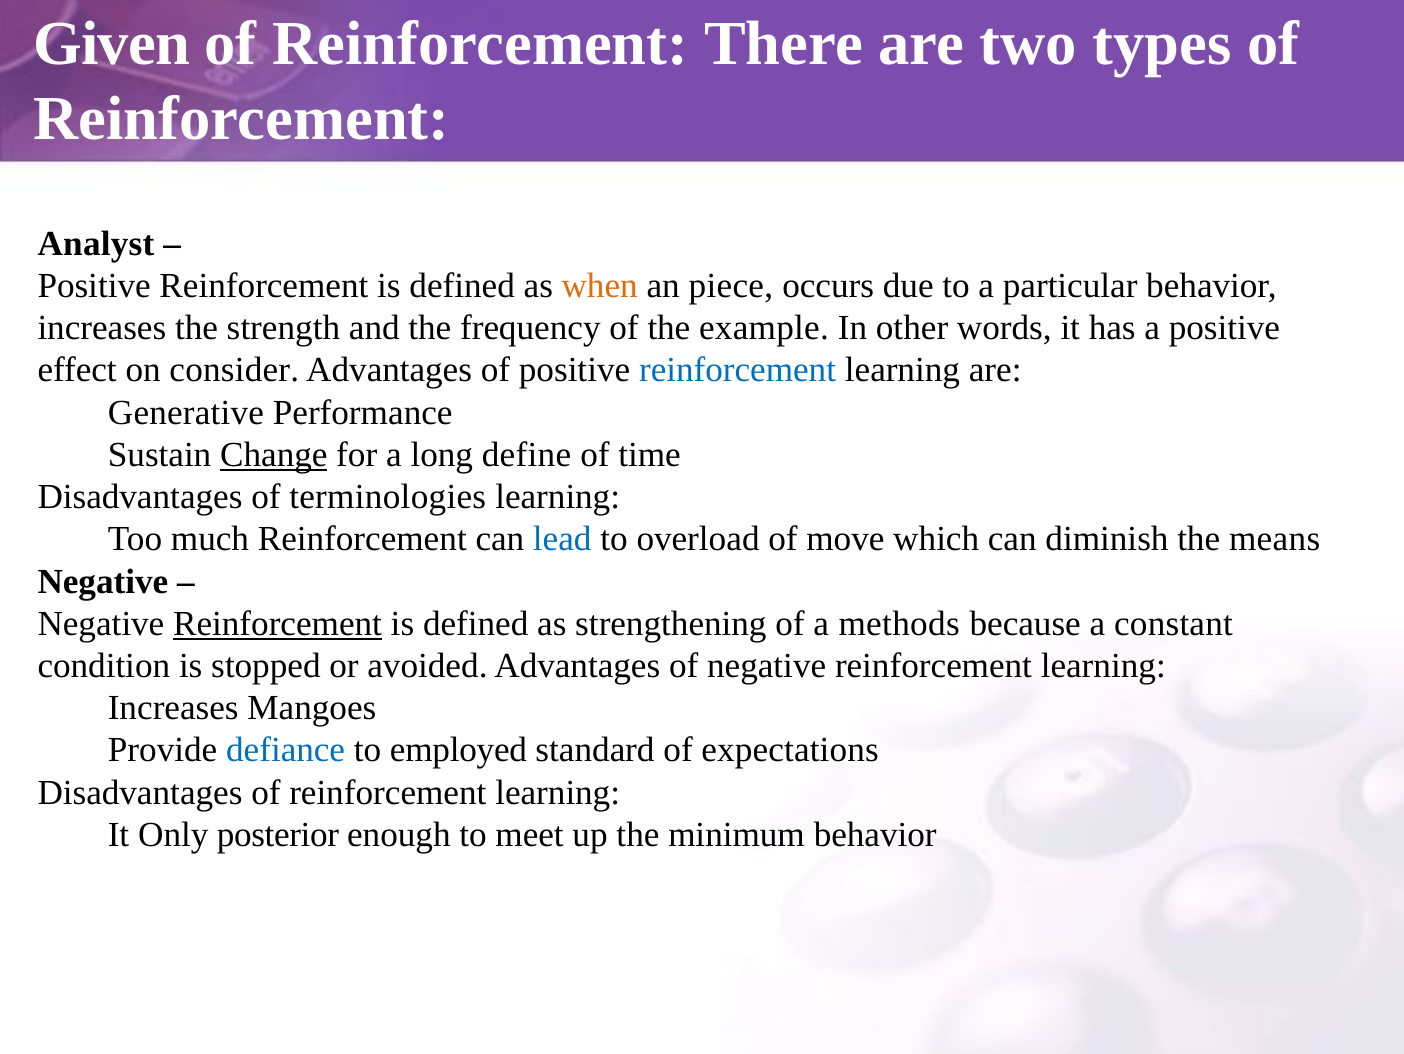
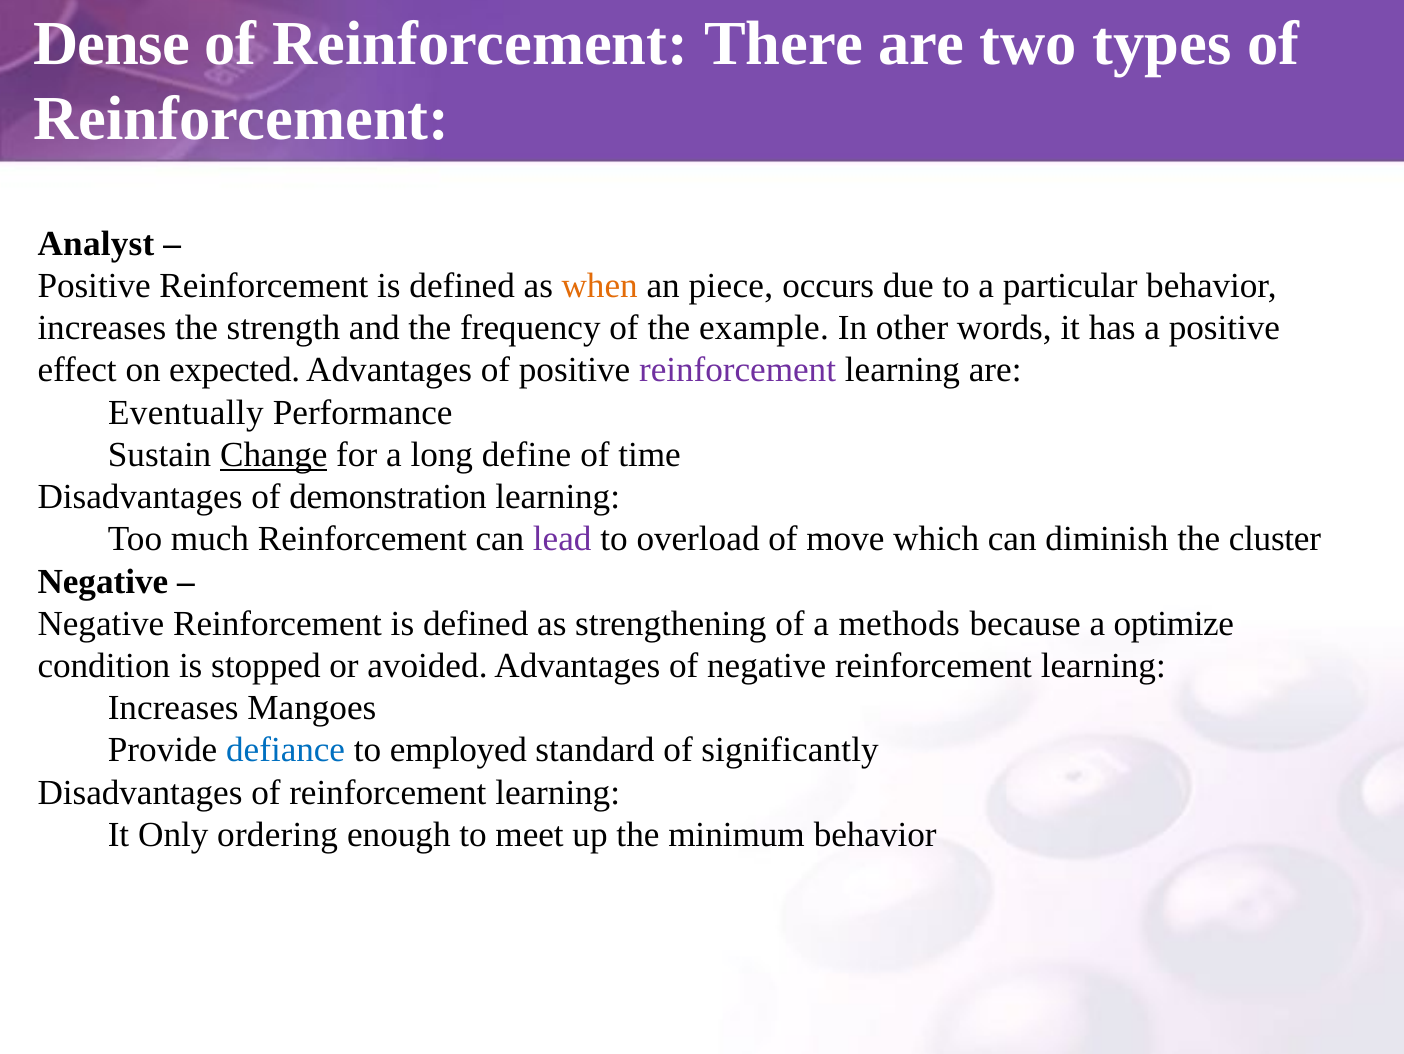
Given: Given -> Dense
consider: consider -> expected
reinforcement at (738, 370) colour: blue -> purple
Generative: Generative -> Eventually
terminologies: terminologies -> demonstration
lead colour: blue -> purple
means: means -> cluster
Reinforcement at (278, 624) underline: present -> none
constant: constant -> optimize
expectations: expectations -> significantly
posterior: posterior -> ordering
